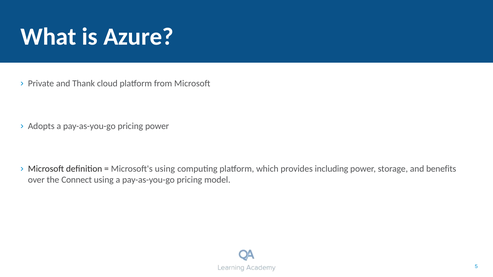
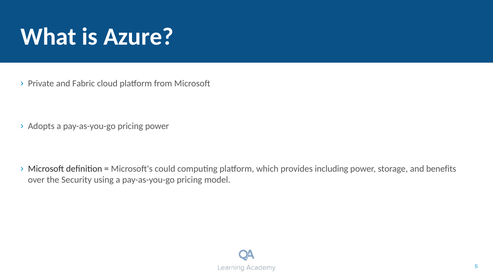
Thank: Thank -> Fabric
Microsoft's using: using -> could
Connect: Connect -> Security
